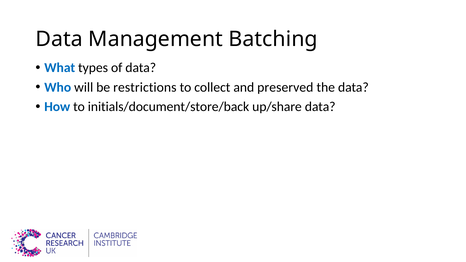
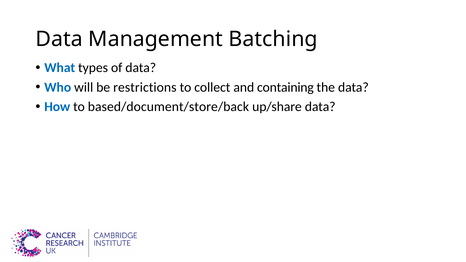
preserved: preserved -> containing
initials/document/store/back: initials/document/store/back -> based/document/store/back
